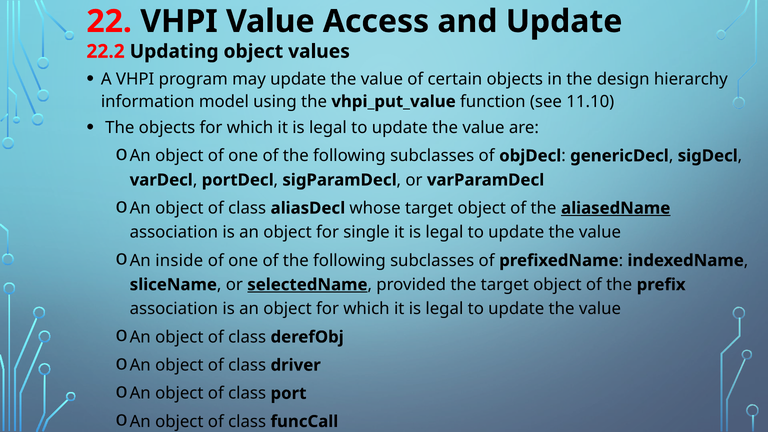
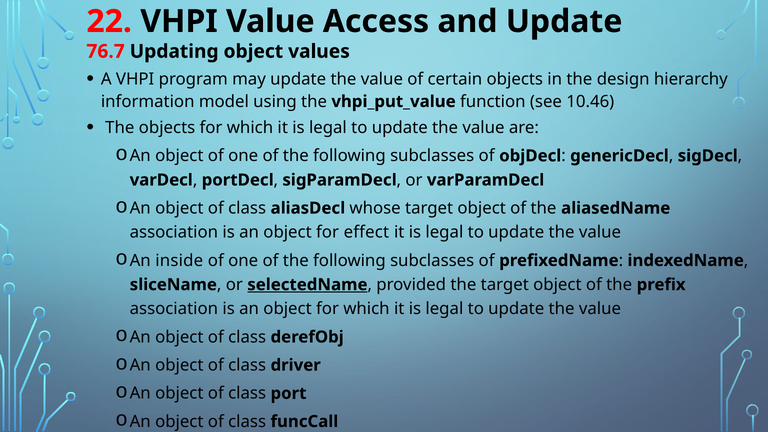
22.2: 22.2 -> 76.7
11.10: 11.10 -> 10.46
aliasedName underline: present -> none
single: single -> effect
